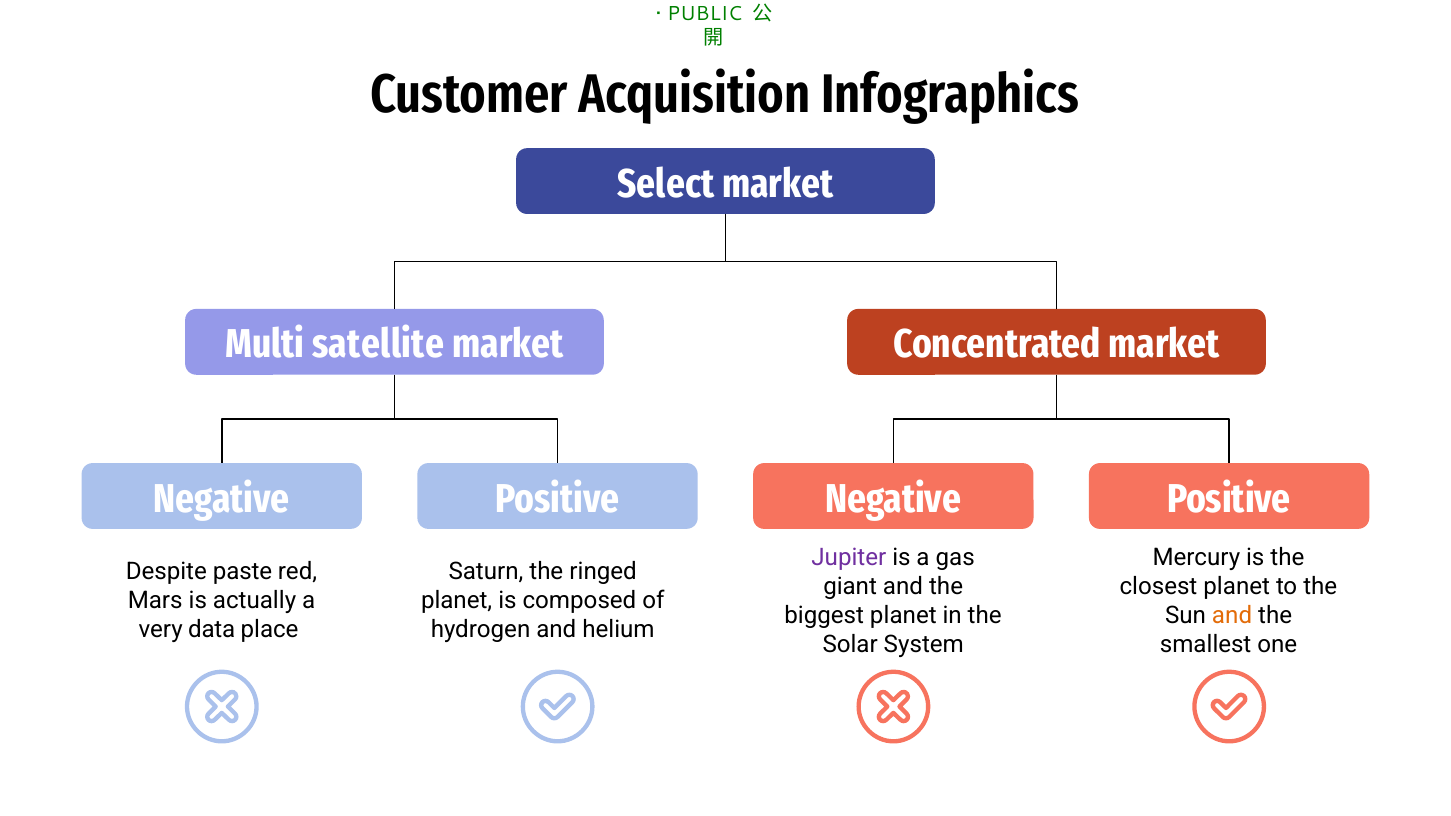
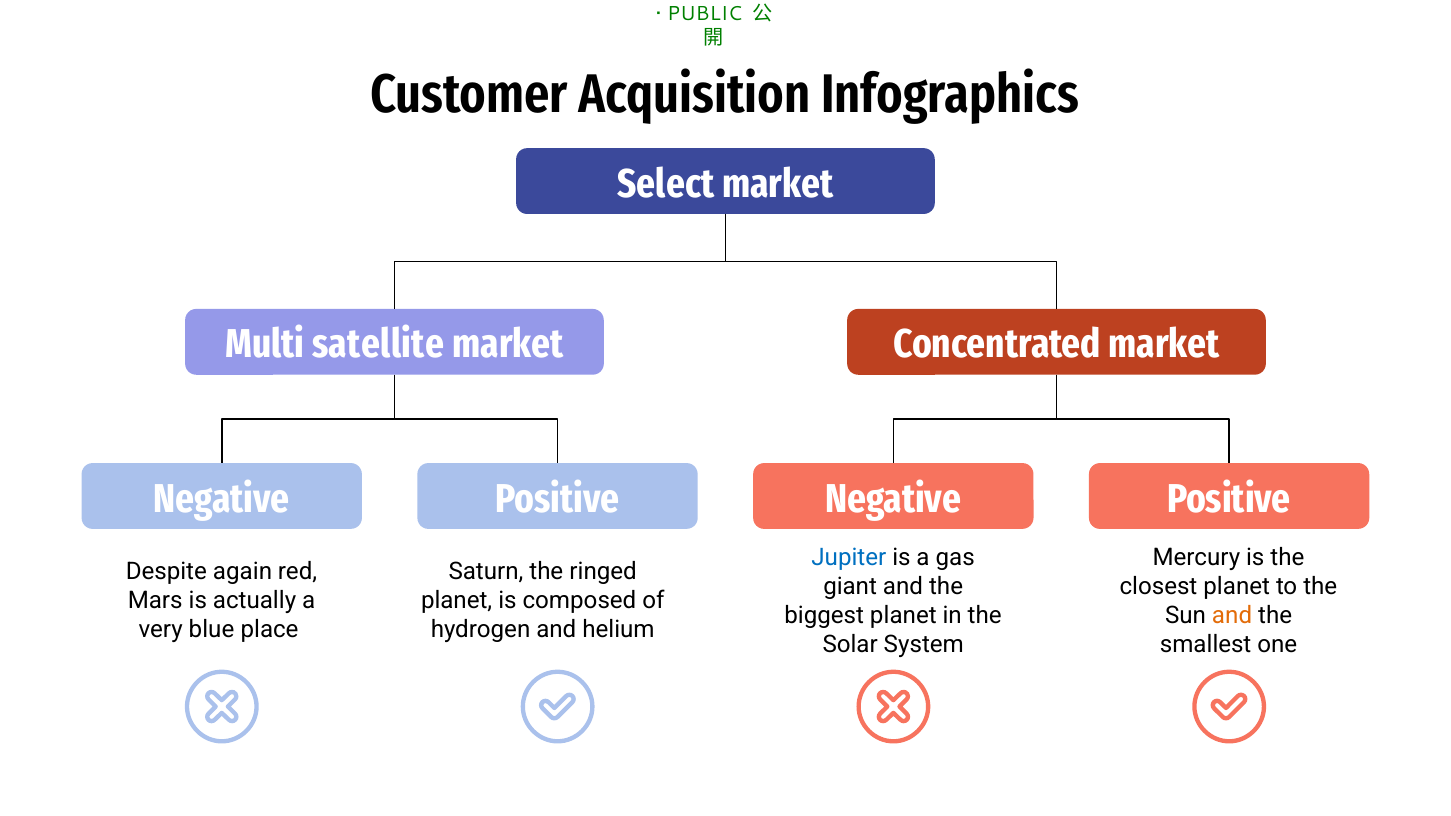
Jupiter colour: purple -> blue
paste: paste -> again
data: data -> blue
